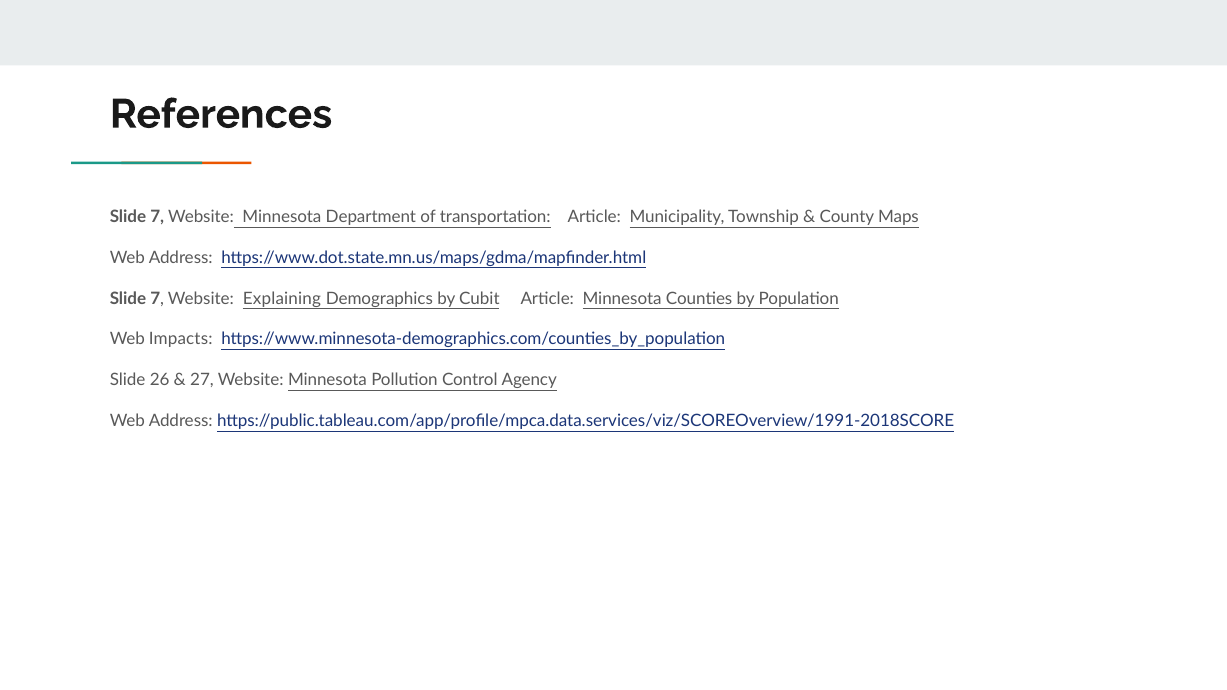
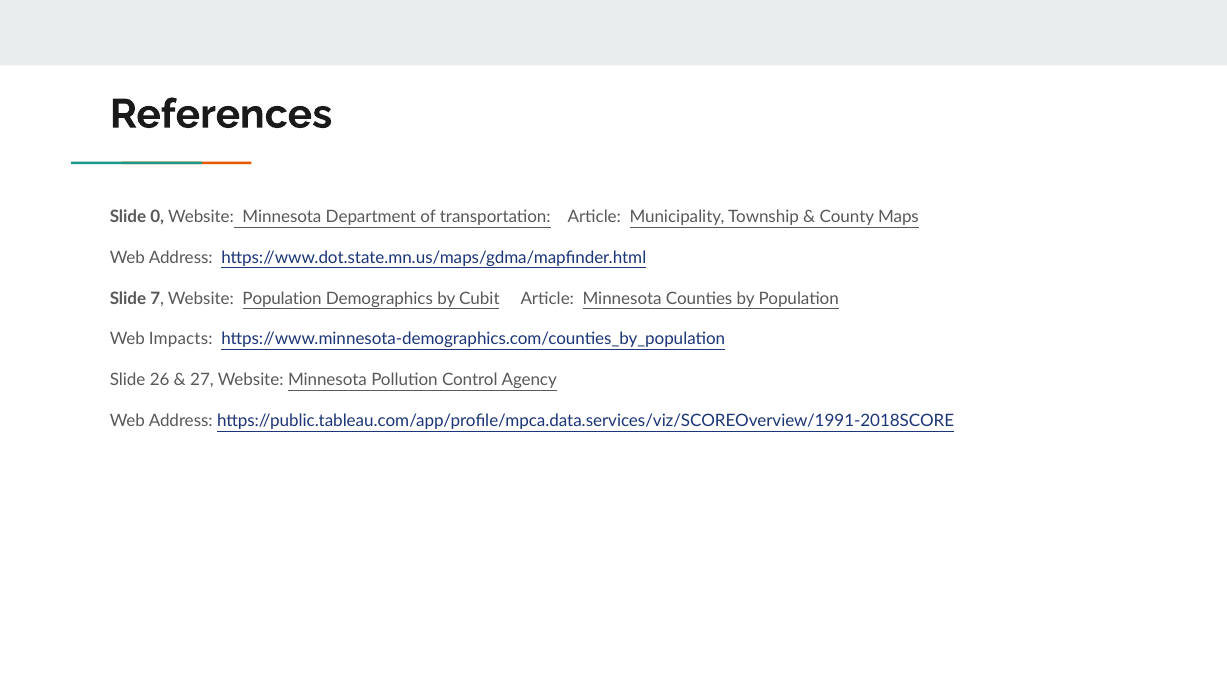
7 at (157, 217): 7 -> 0
Website Explaining: Explaining -> Population
